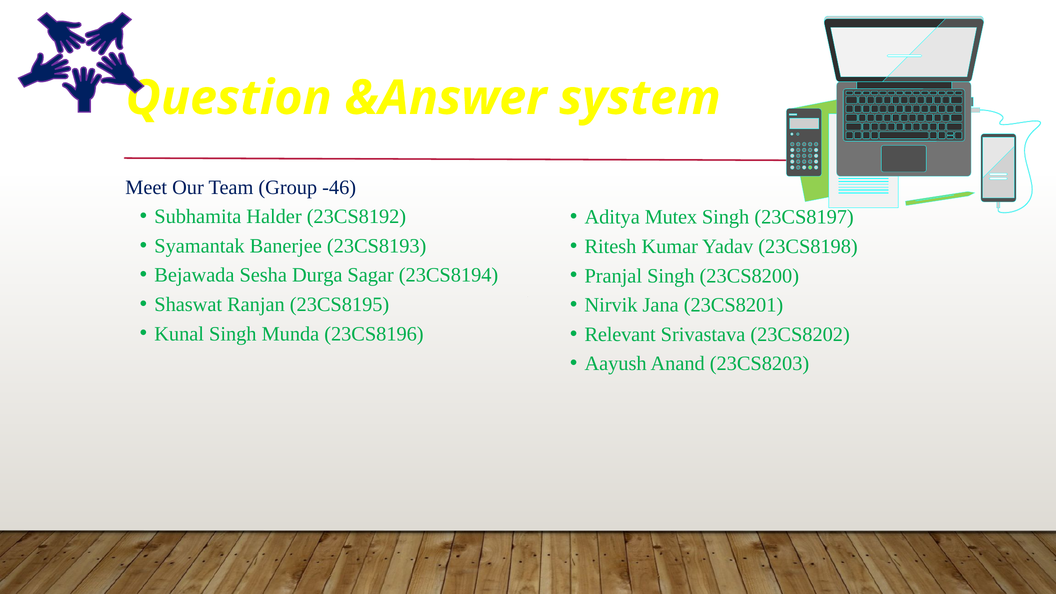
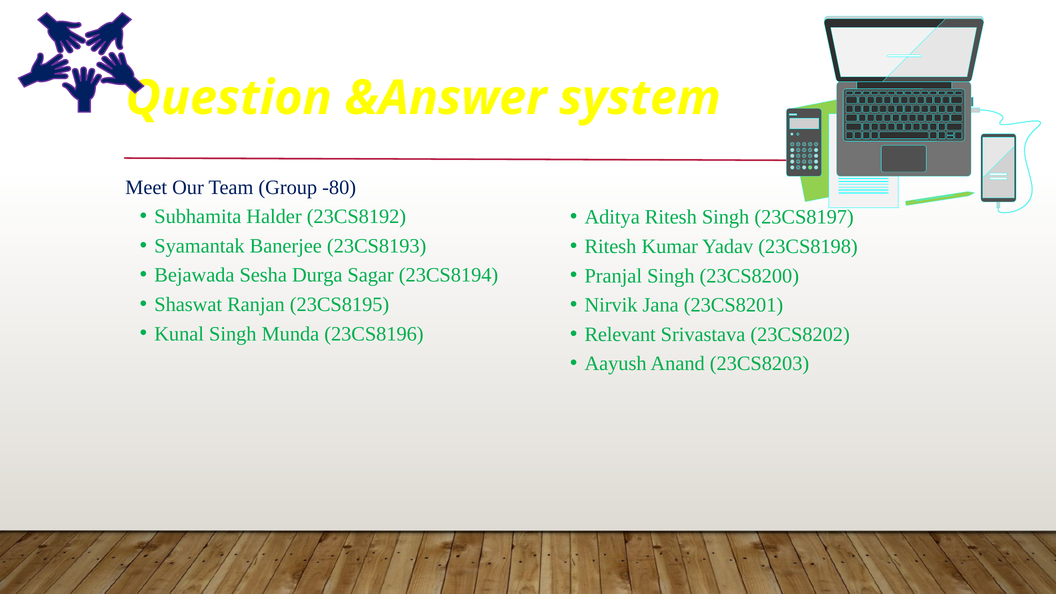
-46: -46 -> -80
Aditya Mutex: Mutex -> Ritesh
